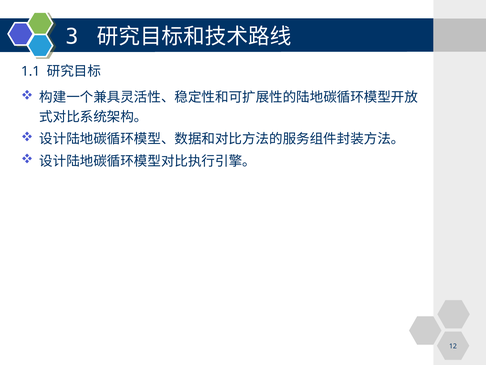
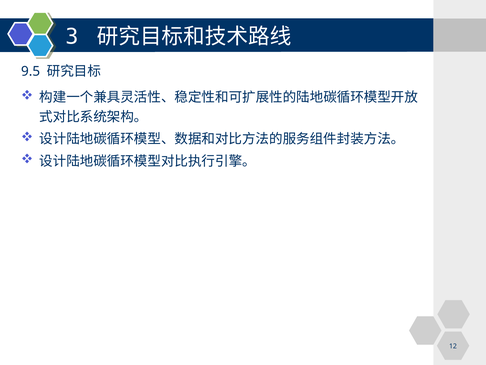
1.1: 1.1 -> 9.5
